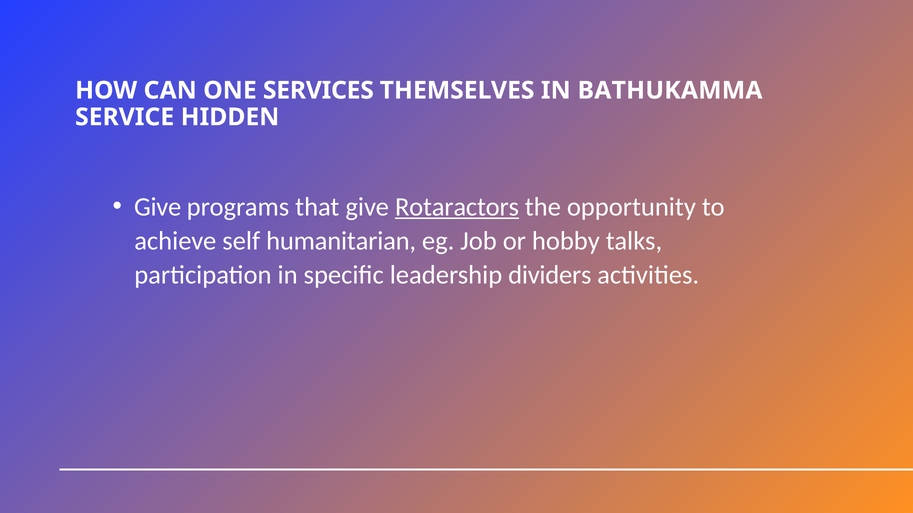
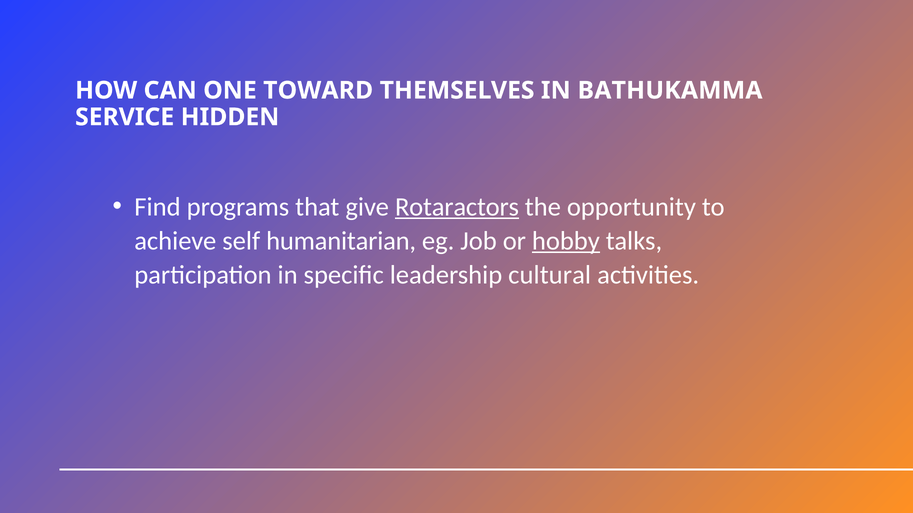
SERVICES: SERVICES -> TOWARD
Give at (158, 207): Give -> Find
hobby underline: none -> present
dividers: dividers -> cultural
